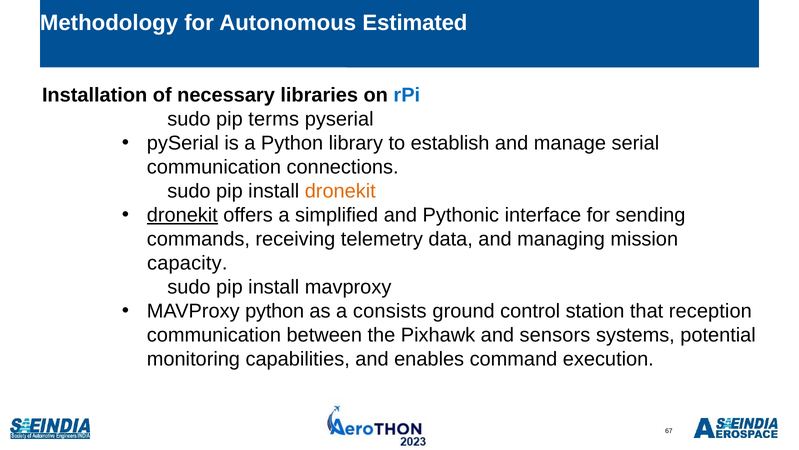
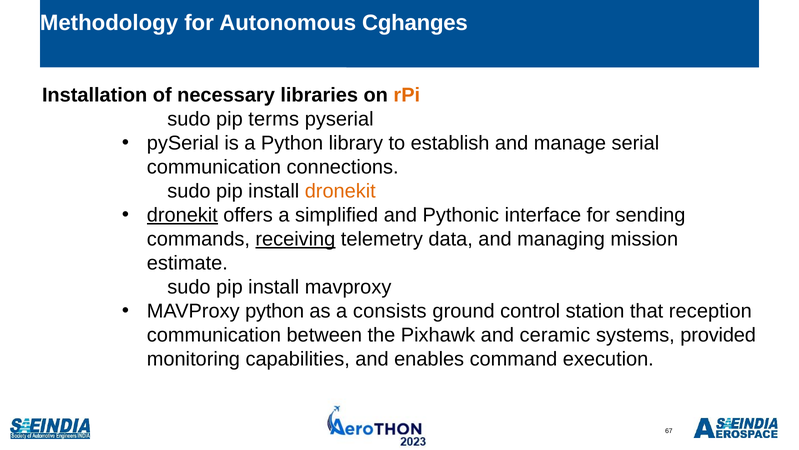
Estimated: Estimated -> Cghanges
rPi colour: blue -> orange
receiving underline: none -> present
capacity: capacity -> estimate
sensors: sensors -> ceramic
potential: potential -> provided
